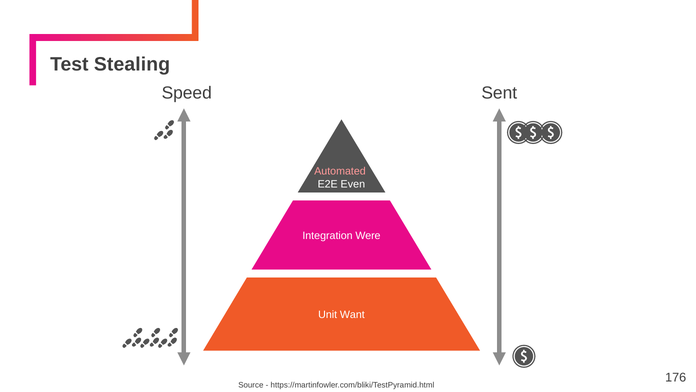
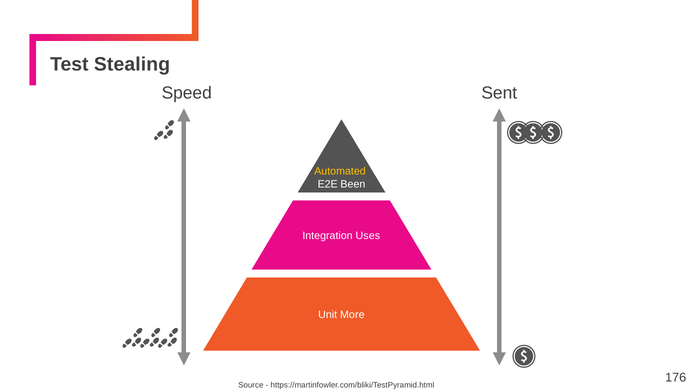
Automated colour: pink -> yellow
Even: Even -> Been
Were: Were -> Uses
Want: Want -> More
